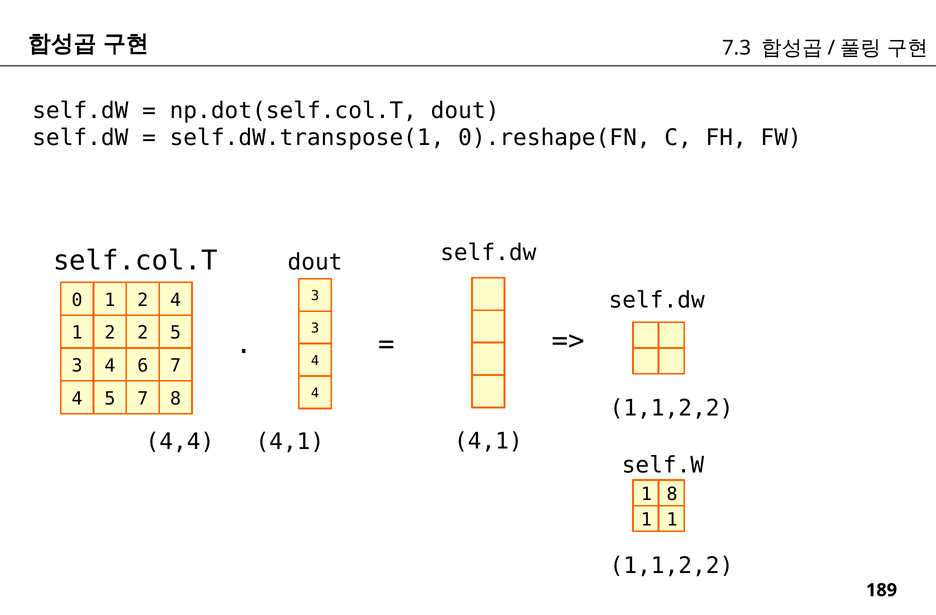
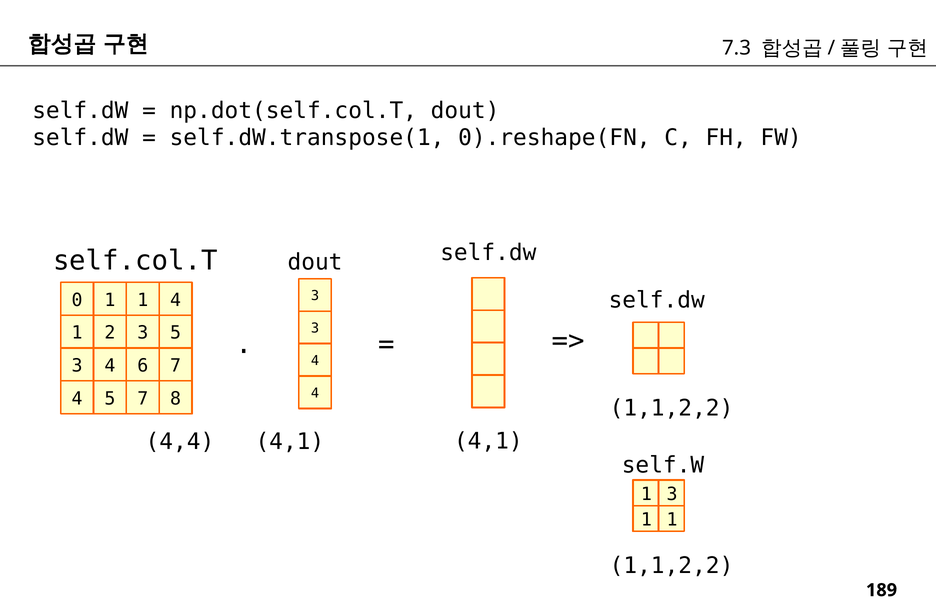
0 1 2: 2 -> 1
2 2: 2 -> 3
1 8: 8 -> 3
